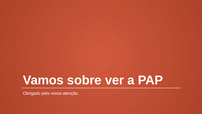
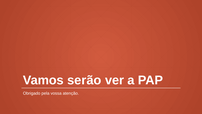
sobre: sobre -> serão
